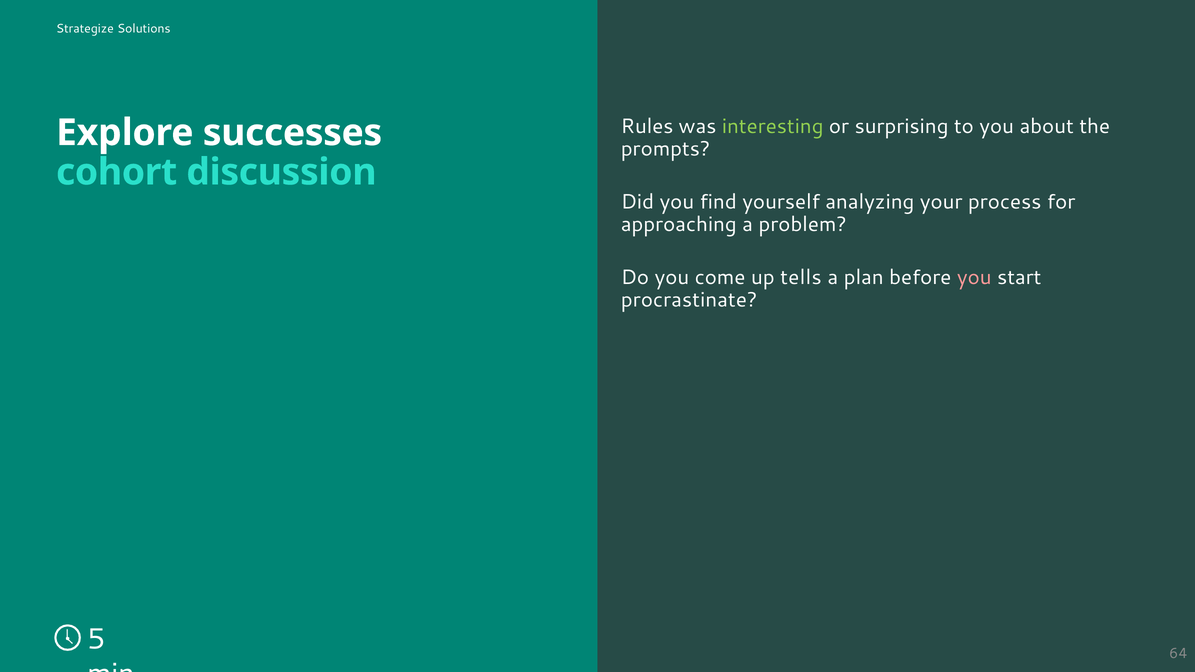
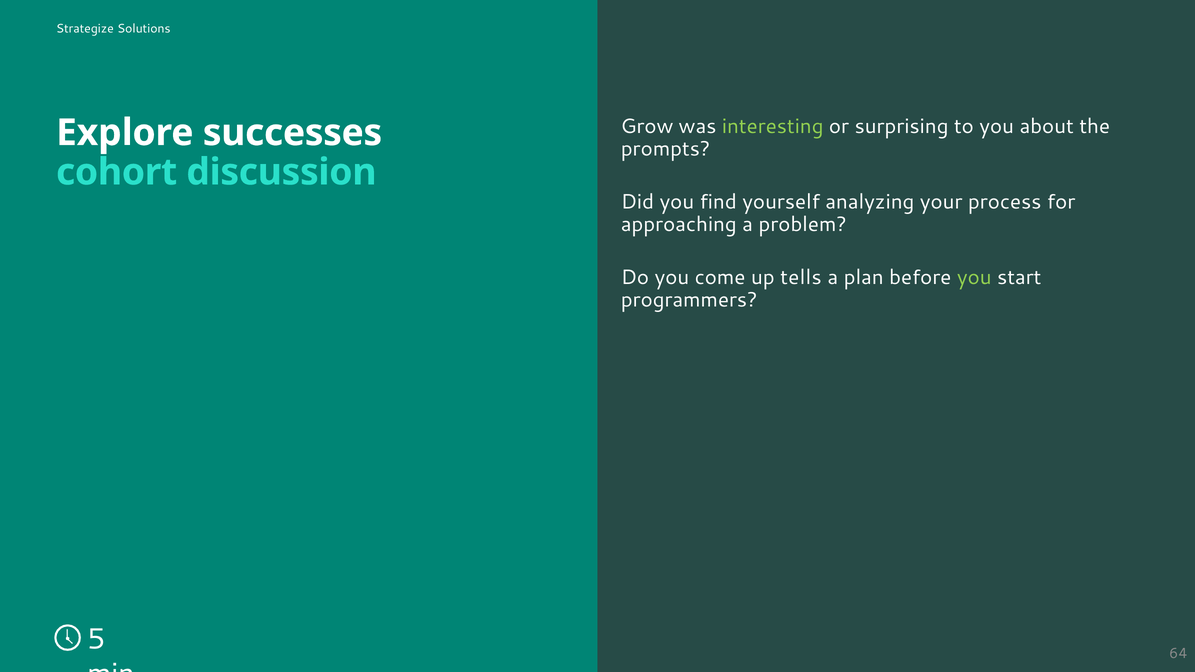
Rules: Rules -> Grow
you at (974, 277) colour: pink -> light green
procrastinate: procrastinate -> programmers
